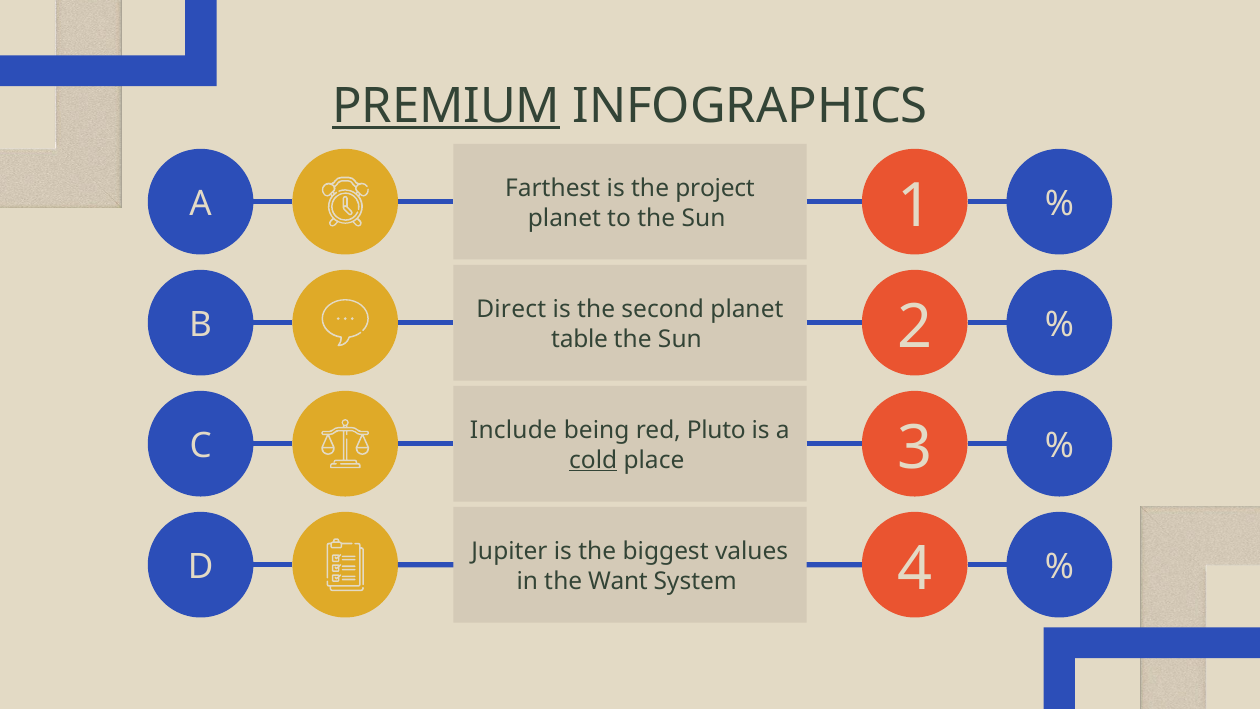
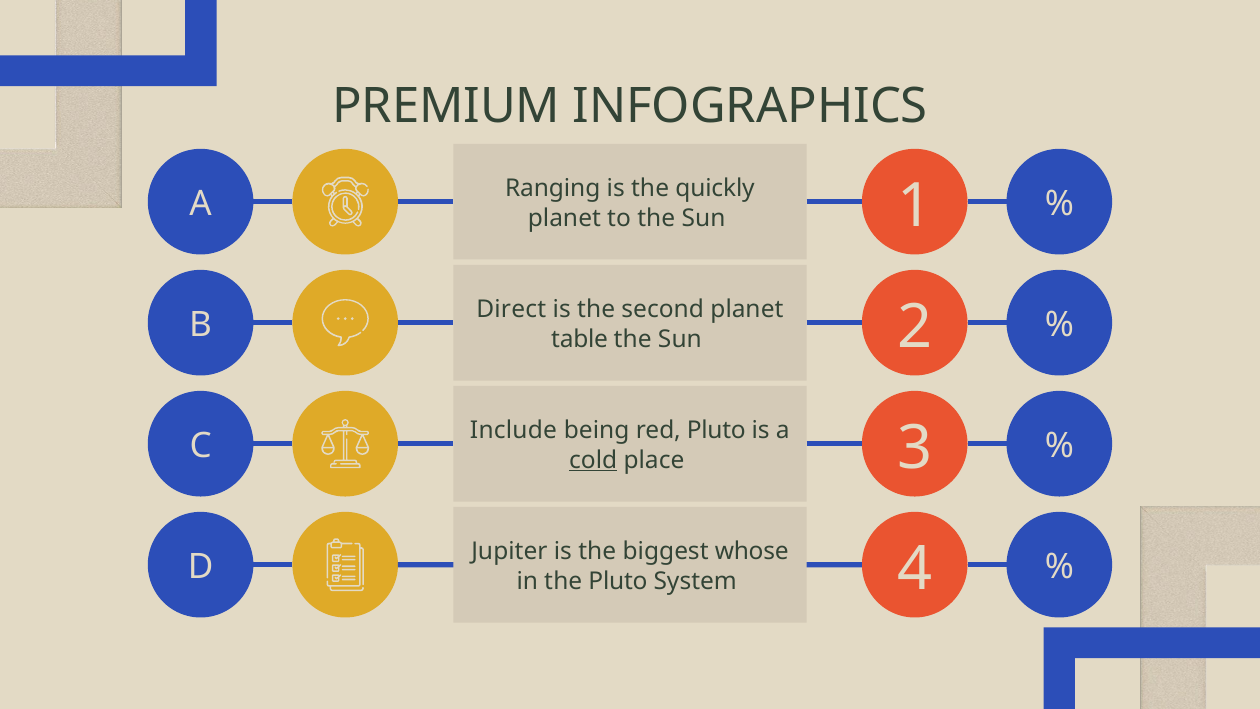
PREMIUM underline: present -> none
Farthest: Farthest -> Ranging
project: project -> quickly
values: values -> whose
the Want: Want -> Pluto
